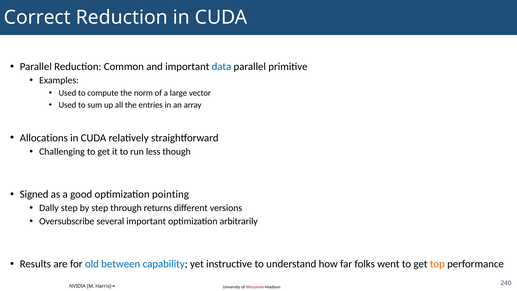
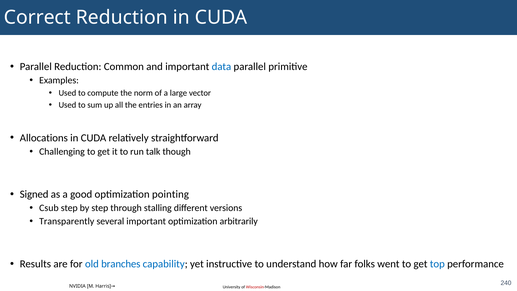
less: less -> talk
Dally: Dally -> Csub
returns: returns -> stalling
Oversubscribe: Oversubscribe -> Transparently
between: between -> branches
top colour: orange -> blue
